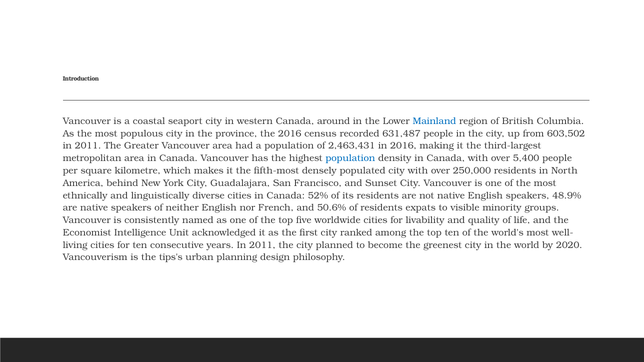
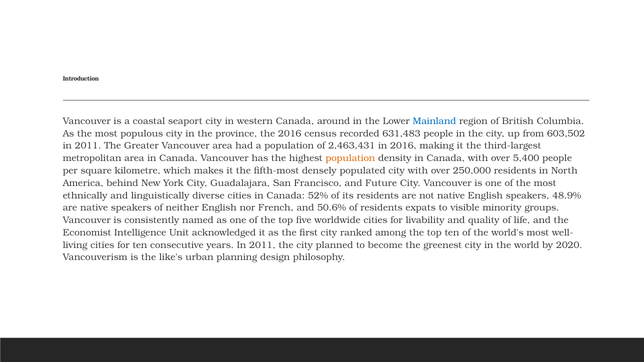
631,487: 631,487 -> 631,483
population at (350, 158) colour: blue -> orange
Sunset: Sunset -> Future
tips's: tips's -> like's
